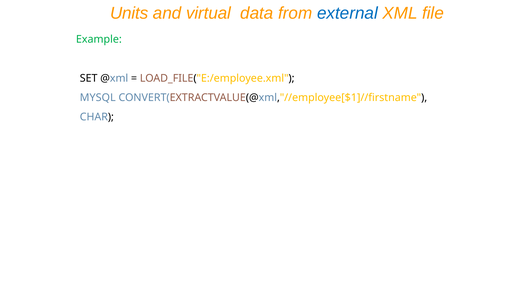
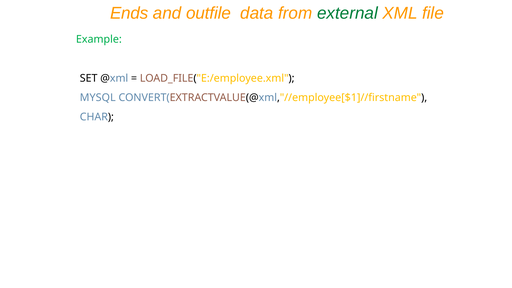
Units: Units -> Ends
virtual: virtual -> outfile
external colour: blue -> green
